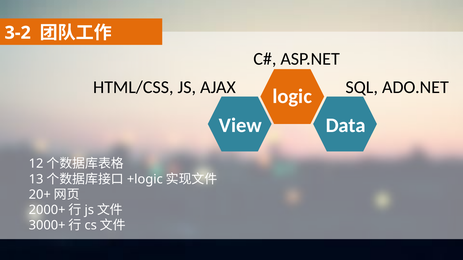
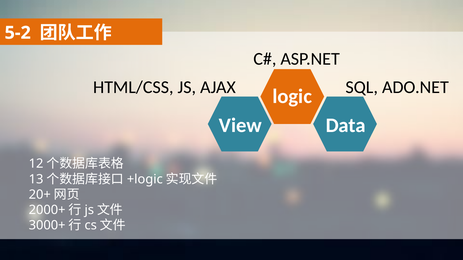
3-2: 3-2 -> 5-2
